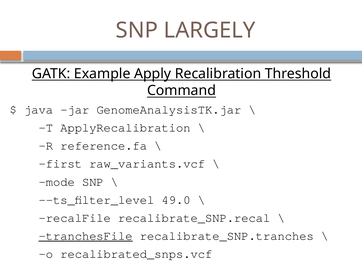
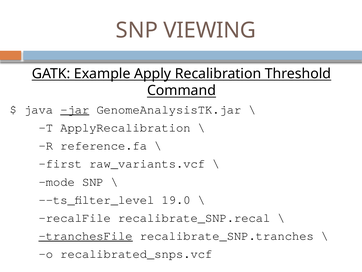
LARGELY: LARGELY -> VIEWING
jar underline: none -> present
49.0: 49.0 -> 19.0
